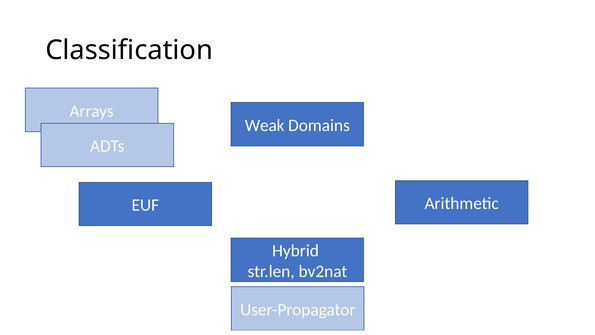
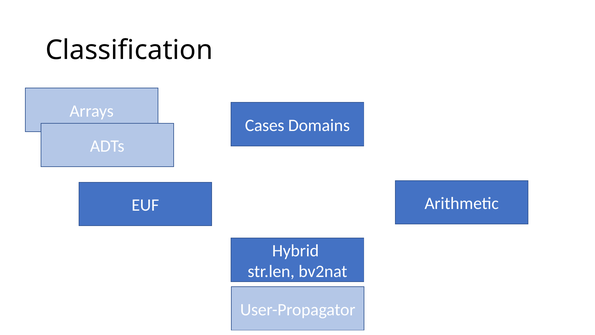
Weak: Weak -> Cases
